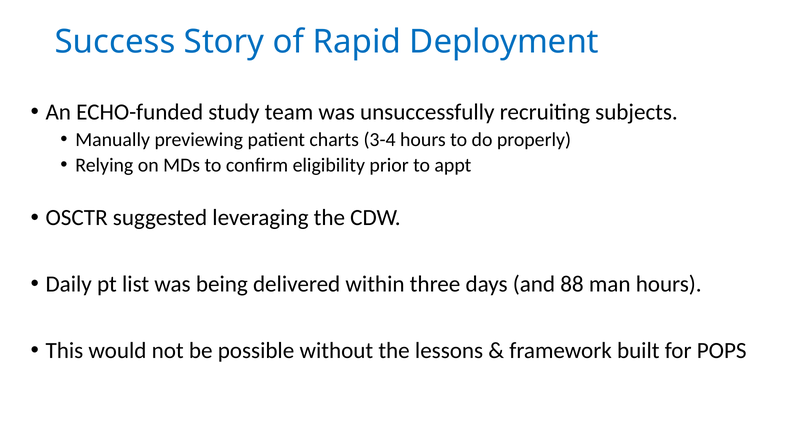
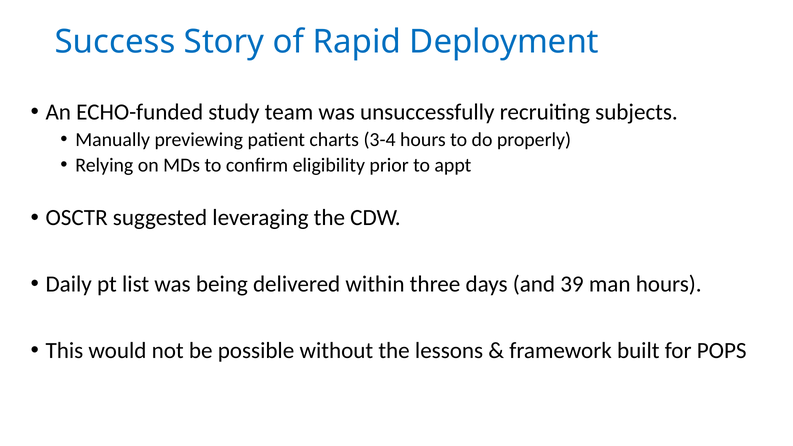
88: 88 -> 39
